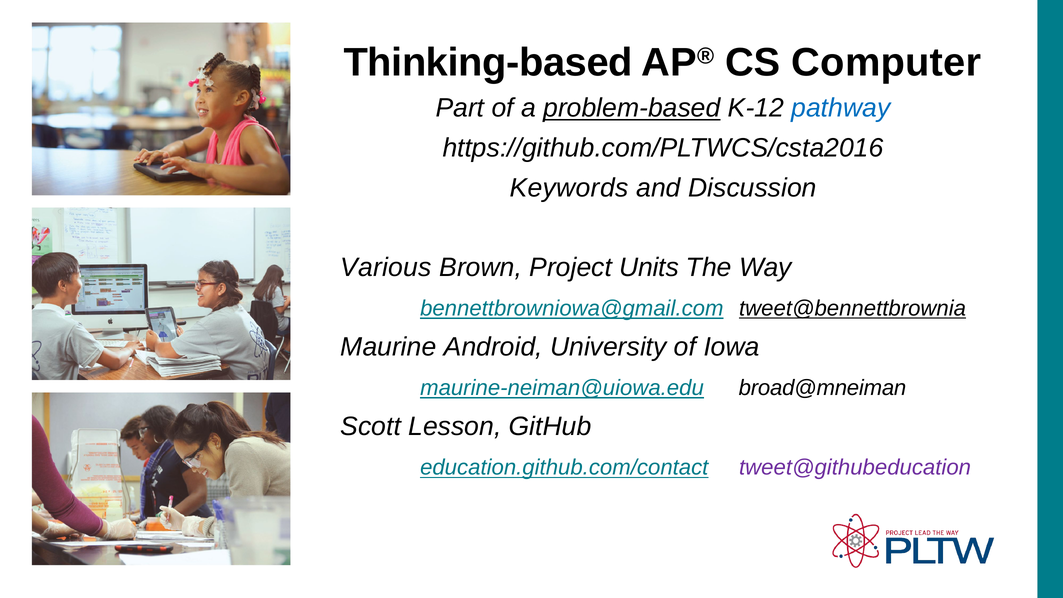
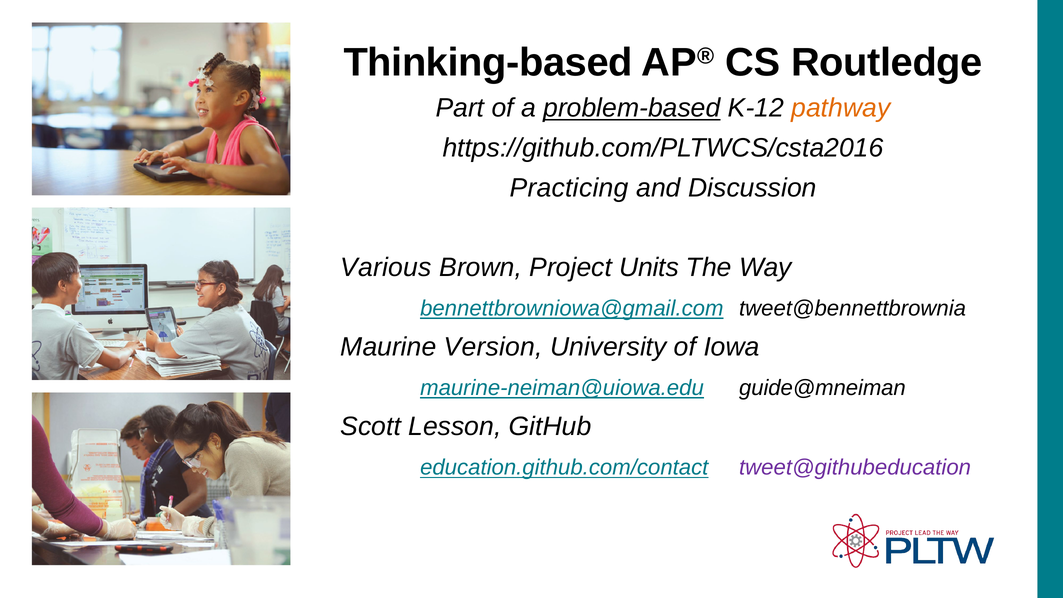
Computer: Computer -> Routledge
pathway colour: blue -> orange
Keywords: Keywords -> Practicing
tweet@bennettbrownia underline: present -> none
Android: Android -> Version
broad@mneiman: broad@mneiman -> guide@mneiman
